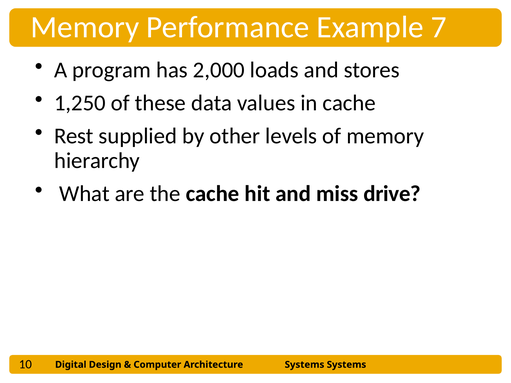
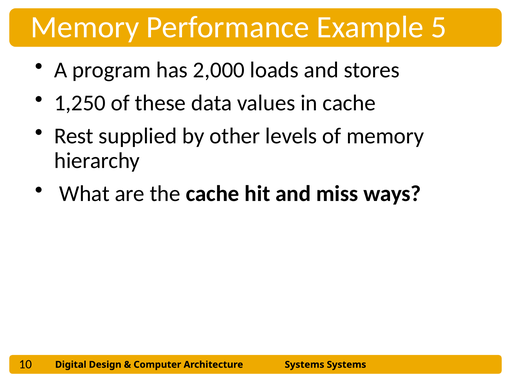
7: 7 -> 5
drive: drive -> ways
